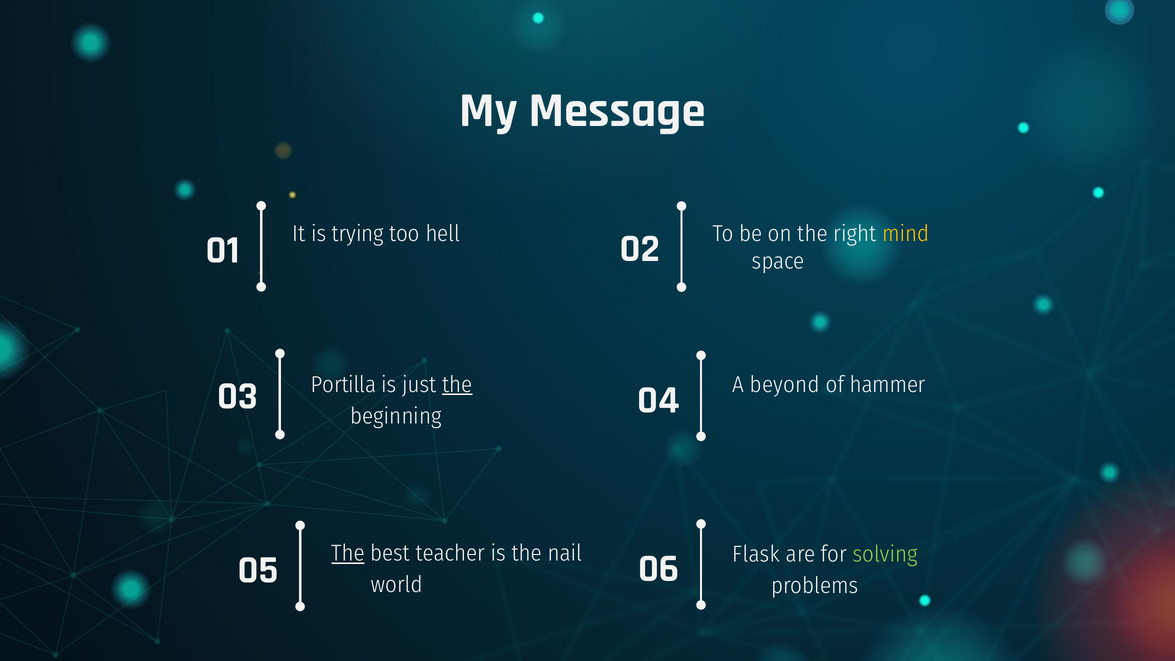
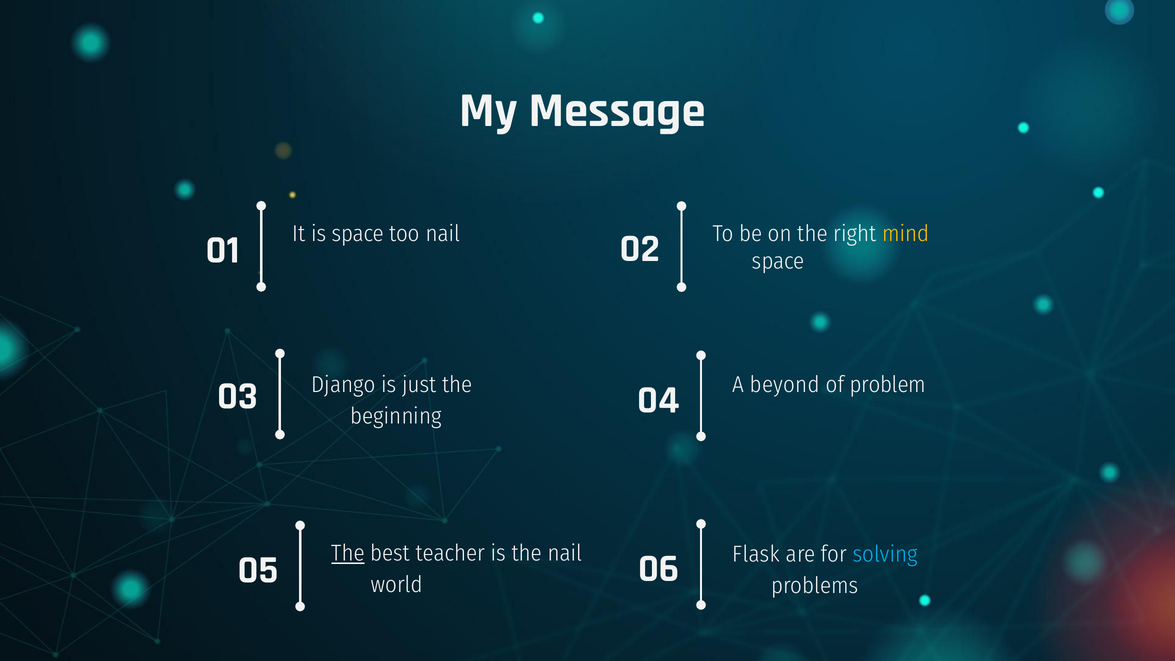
is trying: trying -> space
too hell: hell -> nail
Portilla: Portilla -> Django
the at (457, 385) underline: present -> none
hammer: hammer -> problem
solving colour: light green -> light blue
